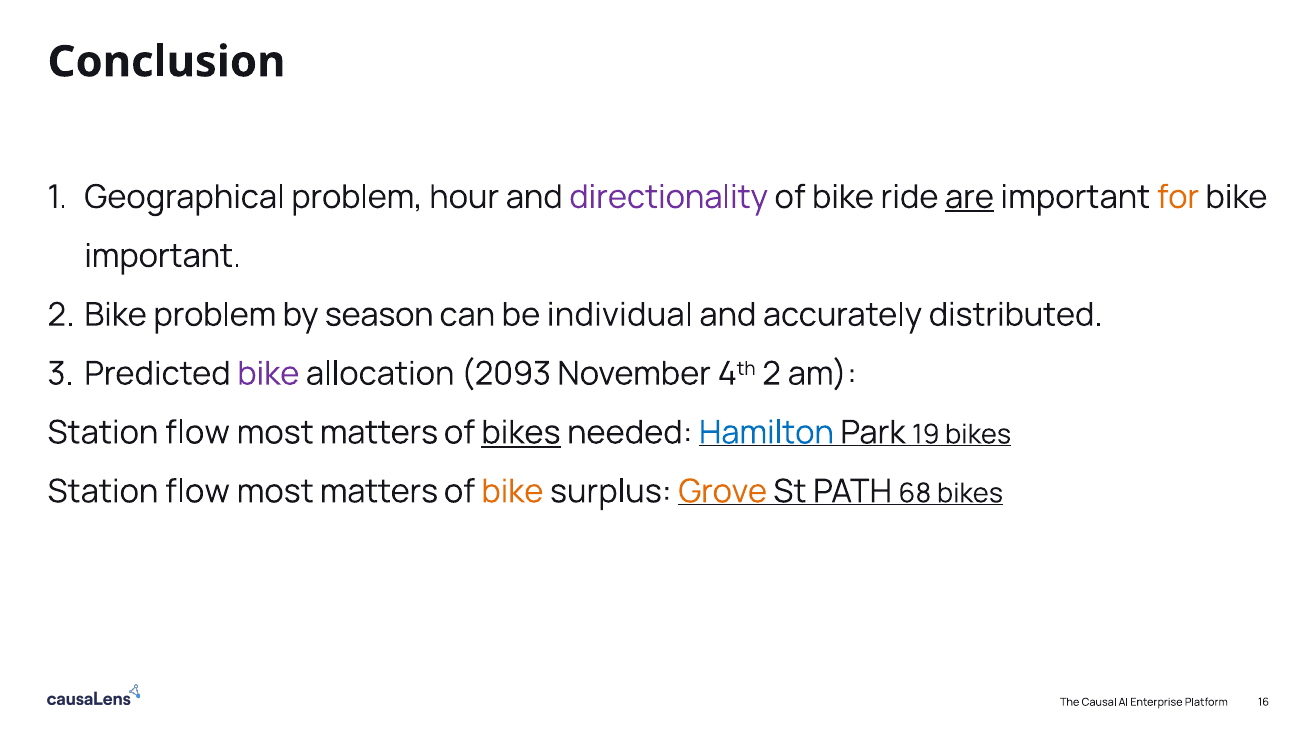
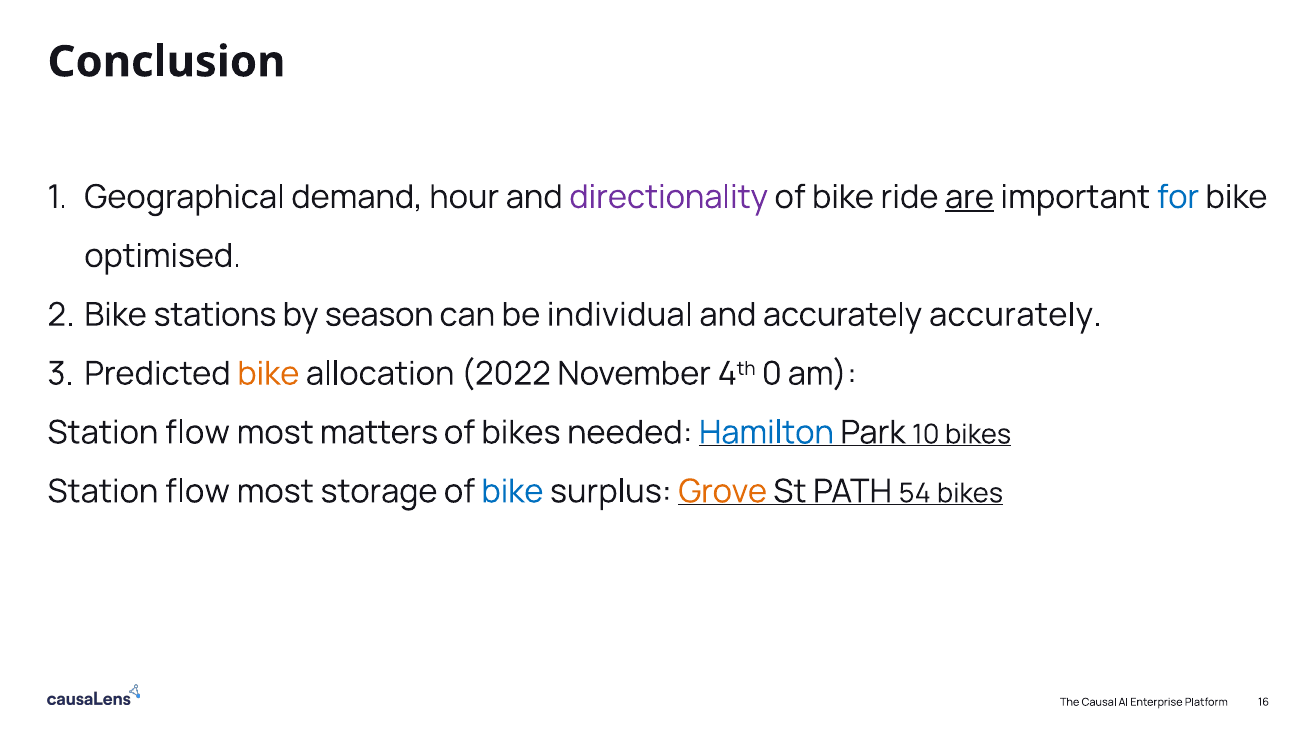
Geographical problem: problem -> demand
for colour: orange -> blue
important at (163, 256): important -> optimised
Bike problem: problem -> stations
accurately distributed: distributed -> accurately
bike at (268, 374) colour: purple -> orange
2093: 2093 -> 2022
4th 2: 2 -> 0
bikes at (521, 433) underline: present -> none
19: 19 -> 10
matters at (379, 492): matters -> storage
bike at (512, 492) colour: orange -> blue
68: 68 -> 54
